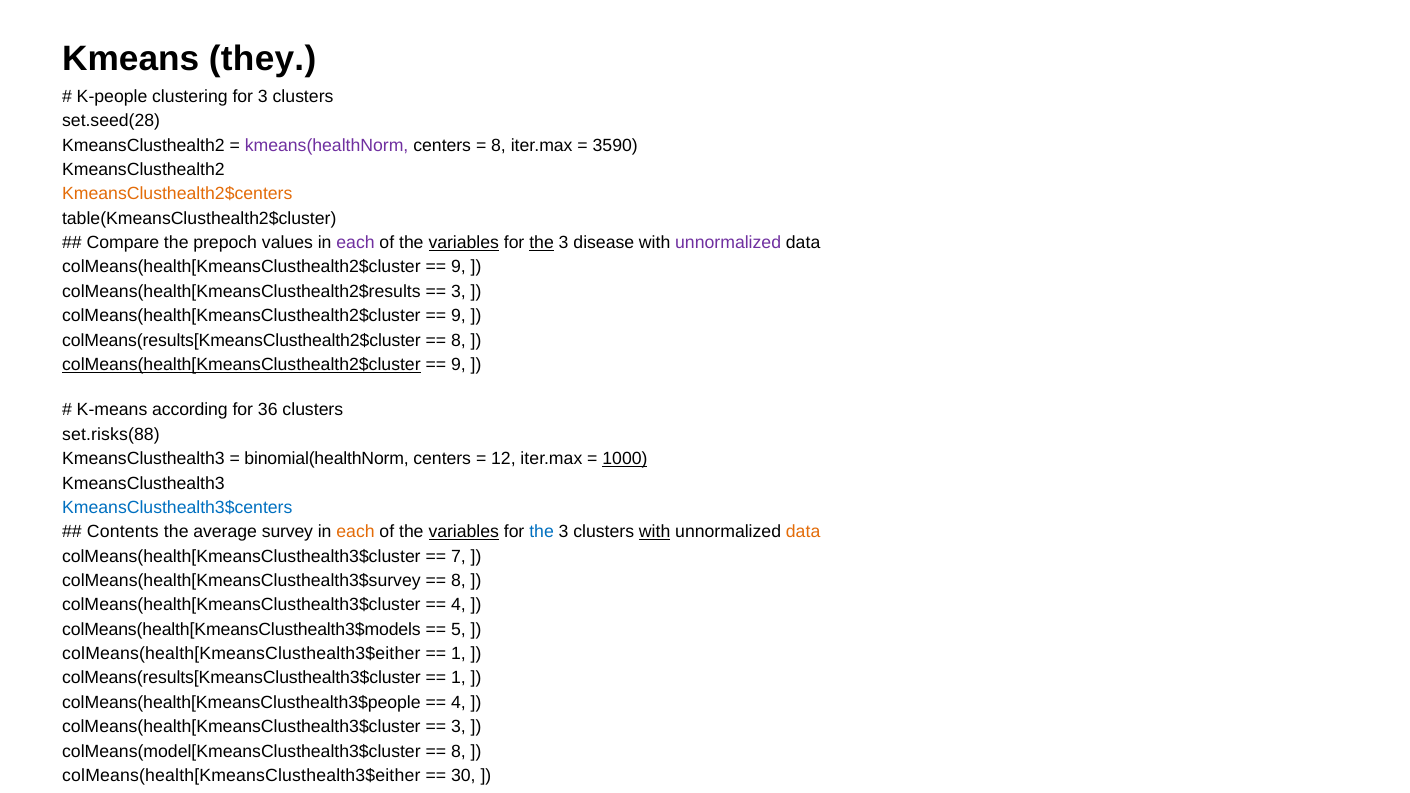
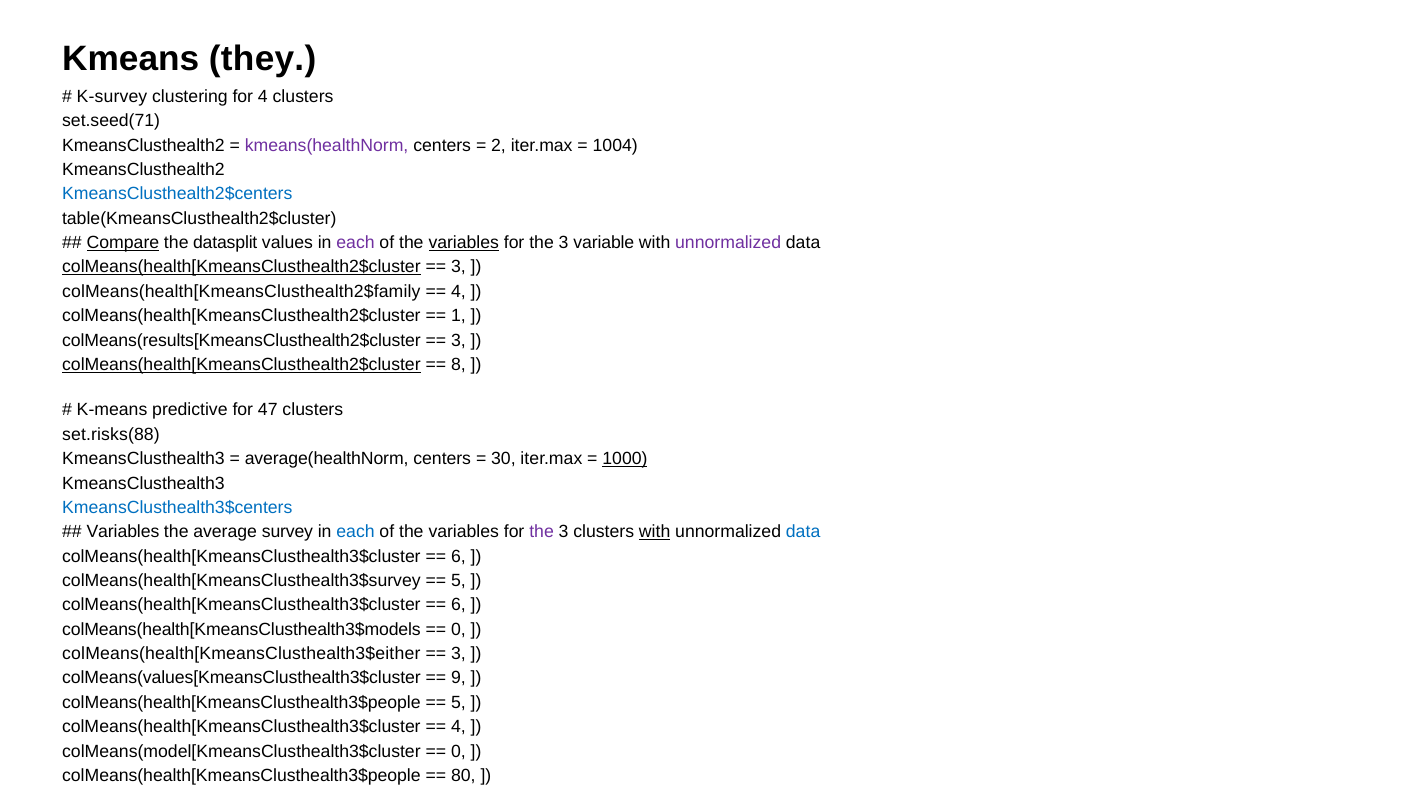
K-people: K-people -> K-survey
for 3: 3 -> 4
set.seed(28: set.seed(28 -> set.seed(71
8 at (498, 145): 8 -> 2
3590: 3590 -> 1004
KmeansClusthealth2$centers colour: orange -> blue
Compare underline: none -> present
prepoch: prepoch -> datasplit
the at (542, 243) underline: present -> none
disease: disease -> variable
colMeans(health[KmeansClusthealth2$cluster at (241, 267) underline: none -> present
9 at (458, 267): 9 -> 3
colMeans(health[KmeansClusthealth2$results: colMeans(health[KmeansClusthealth2$results -> colMeans(health[KmeansClusthealth2$family
3 at (458, 292): 3 -> 4
9 at (458, 316): 9 -> 1
8 at (458, 340): 8 -> 3
9 at (458, 365): 9 -> 8
according: according -> predictive
36: 36 -> 47
binomial(healthNorm: binomial(healthNorm -> average(healthNorm
12: 12 -> 30
Contents at (123, 532): Contents -> Variables
each at (356, 532) colour: orange -> blue
variables at (464, 532) underline: present -> none
the at (542, 532) colour: blue -> purple
data at (803, 532) colour: orange -> blue
7 at (458, 556): 7 -> 6
8 at (458, 581): 8 -> 5
4 at (458, 605): 4 -> 6
5 at (458, 630): 5 -> 0
1 at (458, 654): 1 -> 3
colMeans(results[KmeansClusthealth3$cluster: colMeans(results[KmeansClusthealth3$cluster -> colMeans(values[KmeansClusthealth3$cluster
1 at (458, 678): 1 -> 9
4 at (458, 703): 4 -> 5
3 at (458, 727): 3 -> 4
8 at (458, 751): 8 -> 0
colMeans(health[KmeansClusthealth3$either at (241, 776): colMeans(health[KmeansClusthealth3$either -> colMeans(health[KmeansClusthealth3$people
30: 30 -> 80
